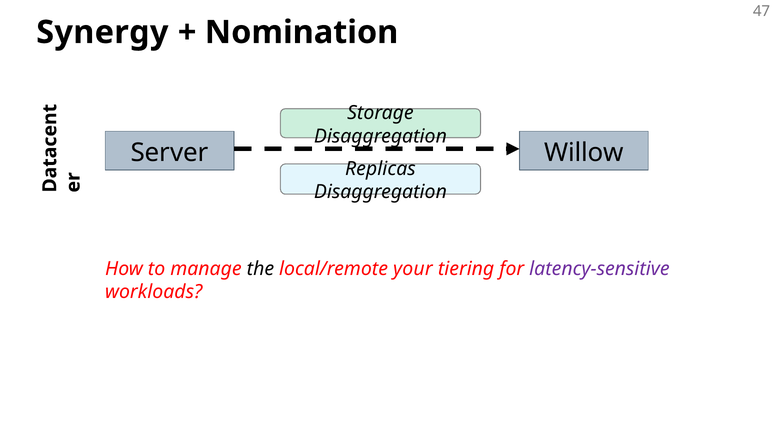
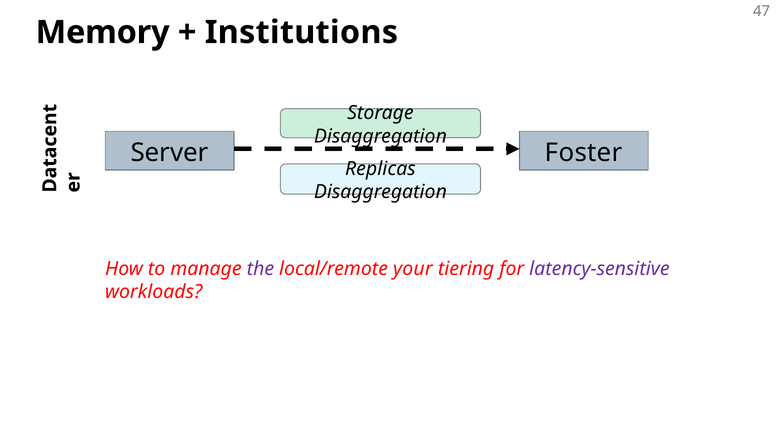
Synergy: Synergy -> Memory
Nomination: Nomination -> Institutions
Willow: Willow -> Foster
the colour: black -> purple
